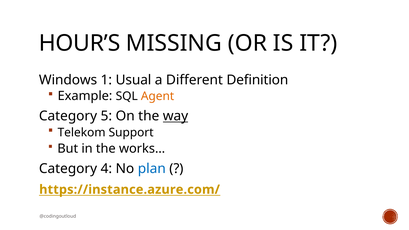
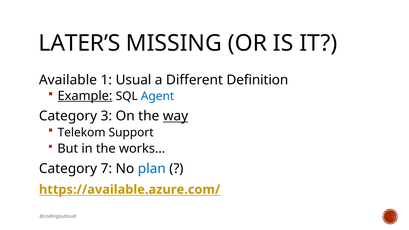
HOUR’S: HOUR’S -> LATER’S
Windows: Windows -> Available
Example underline: none -> present
Agent colour: orange -> blue
5: 5 -> 3
4: 4 -> 7
https://instance.azure.com/: https://instance.azure.com/ -> https://available.azure.com/
